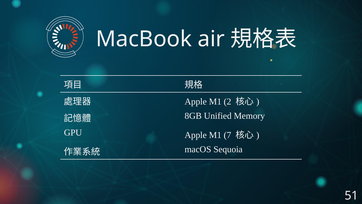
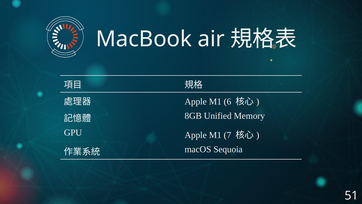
2: 2 -> 6
